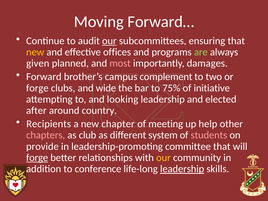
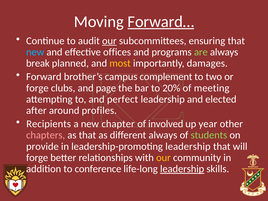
Forward… underline: none -> present
new at (35, 52) colour: yellow -> light blue
given: given -> break
most colour: pink -> yellow
wide: wide -> page
75%: 75% -> 20%
initiative: initiative -> meeting
looking: looking -> perfect
country: country -> profiles
meeting: meeting -> involved
help: help -> year
as club: club -> that
different system: system -> always
students colour: pink -> light green
leadership-promoting committee: committee -> leadership
forge at (37, 158) underline: present -> none
